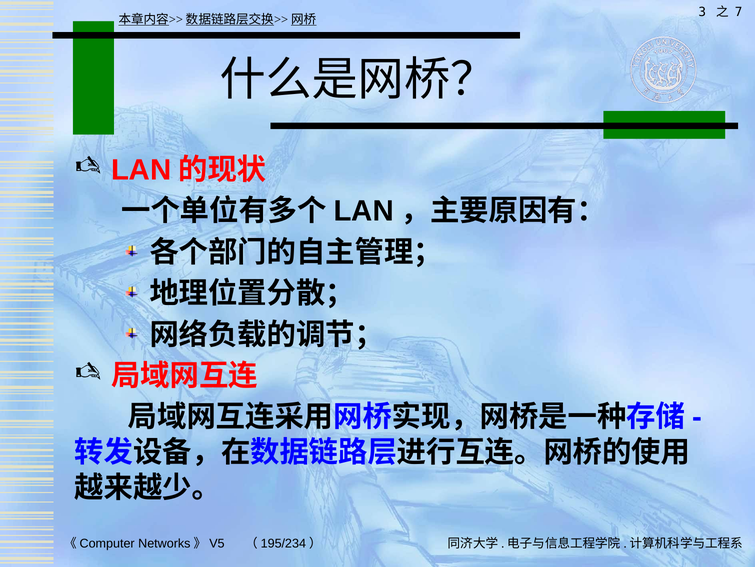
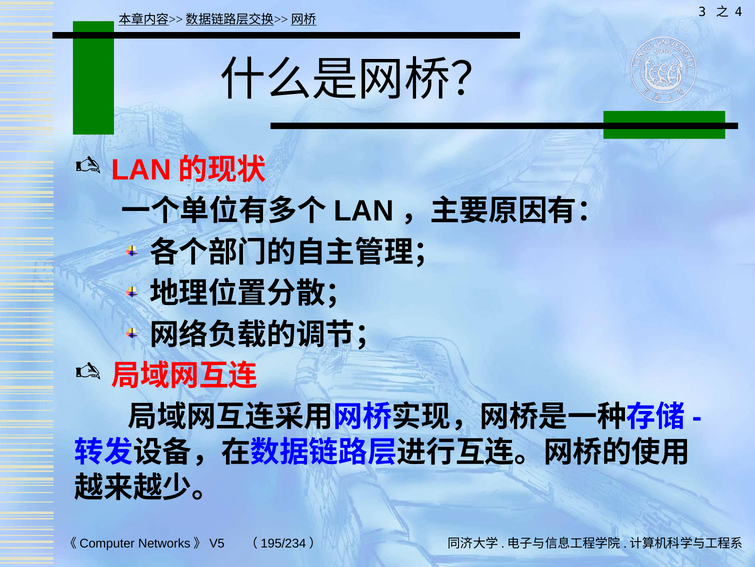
7: 7 -> 4
